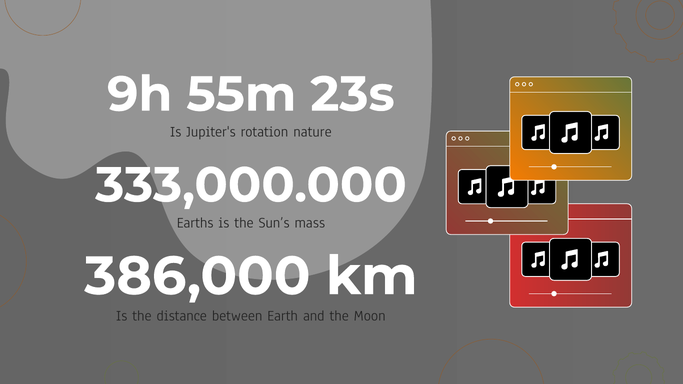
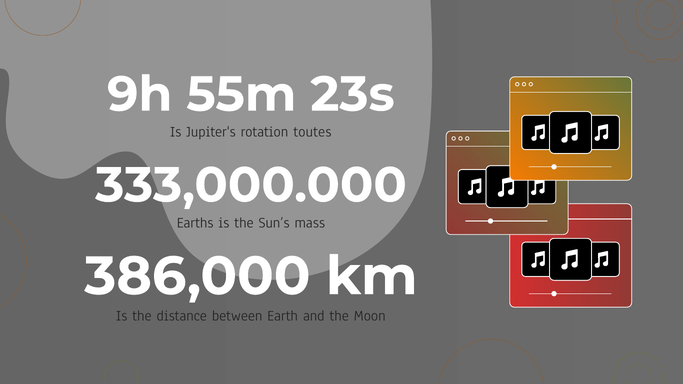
nature: nature -> toutes
